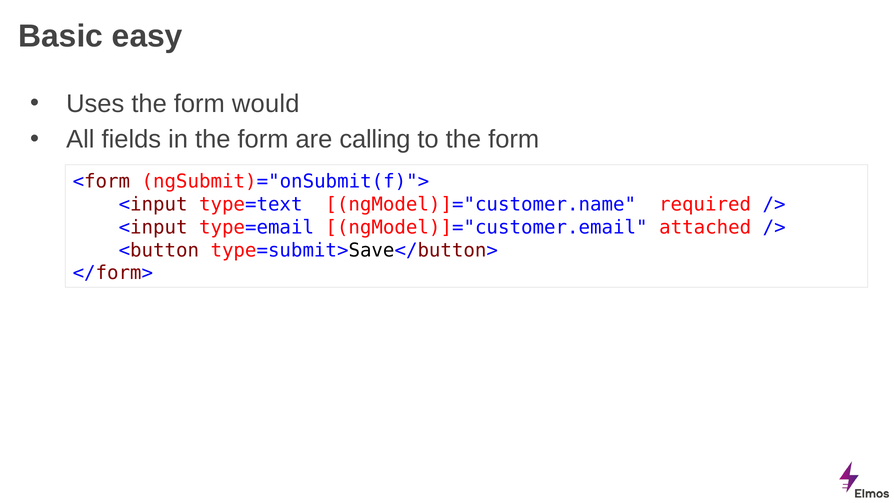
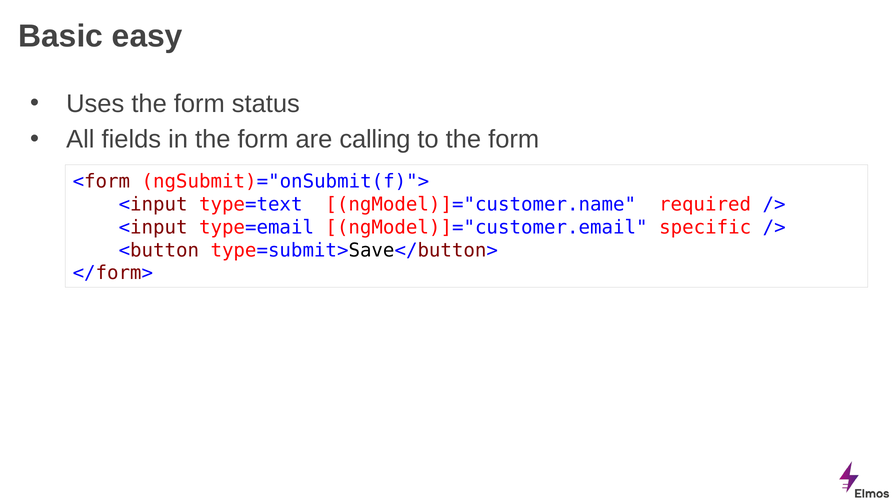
would: would -> status
attached: attached -> specific
